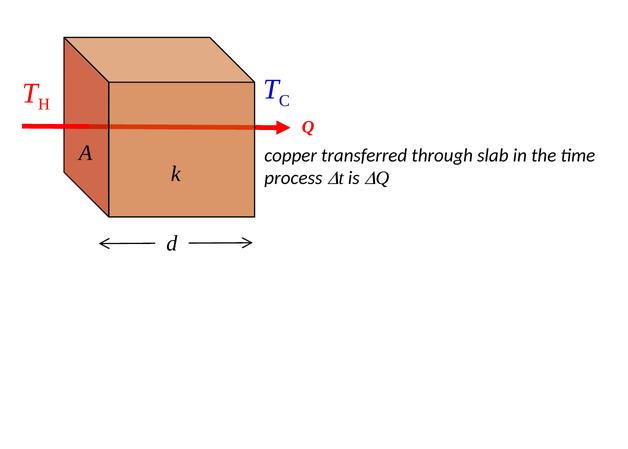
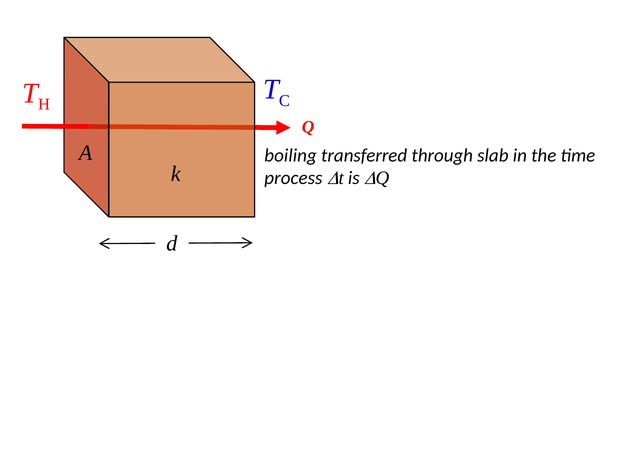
copper: copper -> boiling
